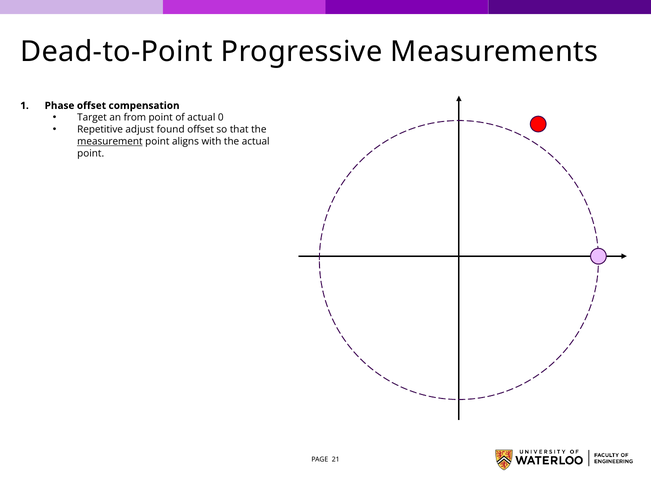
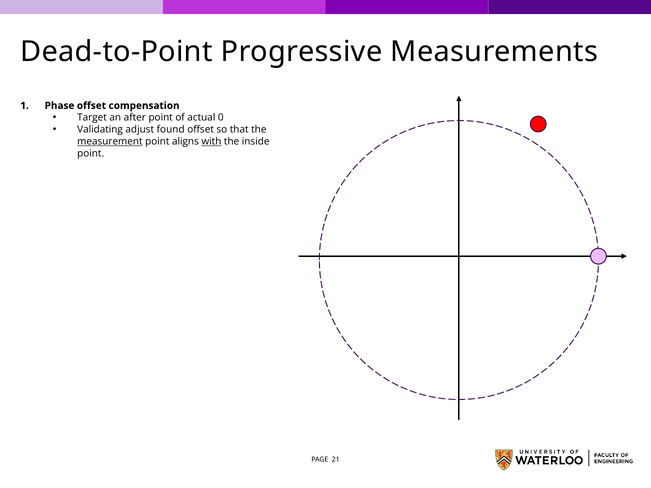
from: from -> after
Repetitive: Repetitive -> Validating
with underline: none -> present
the actual: actual -> inside
